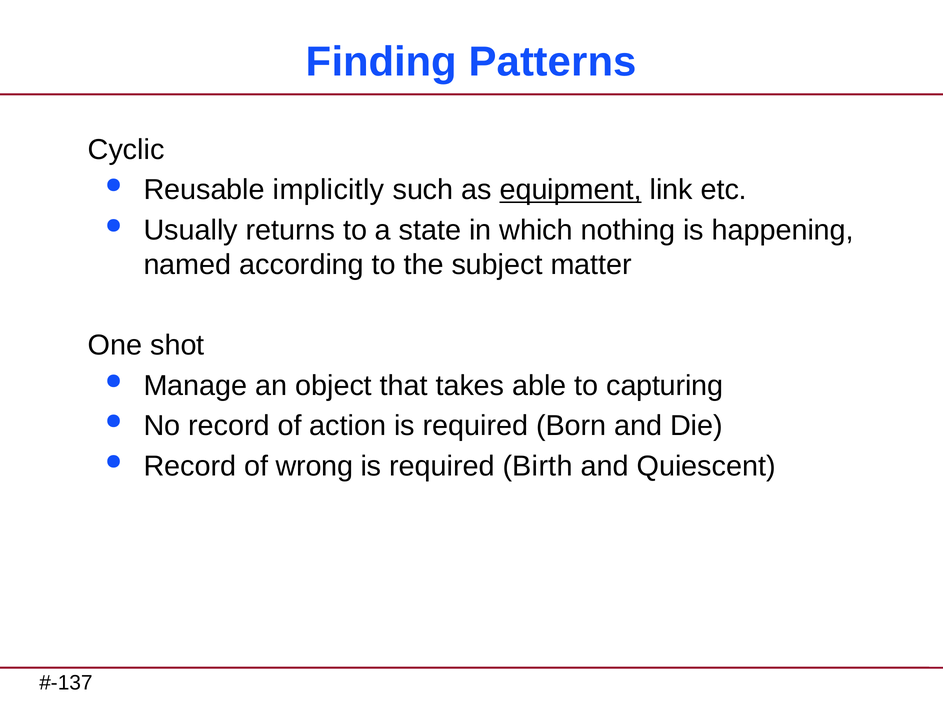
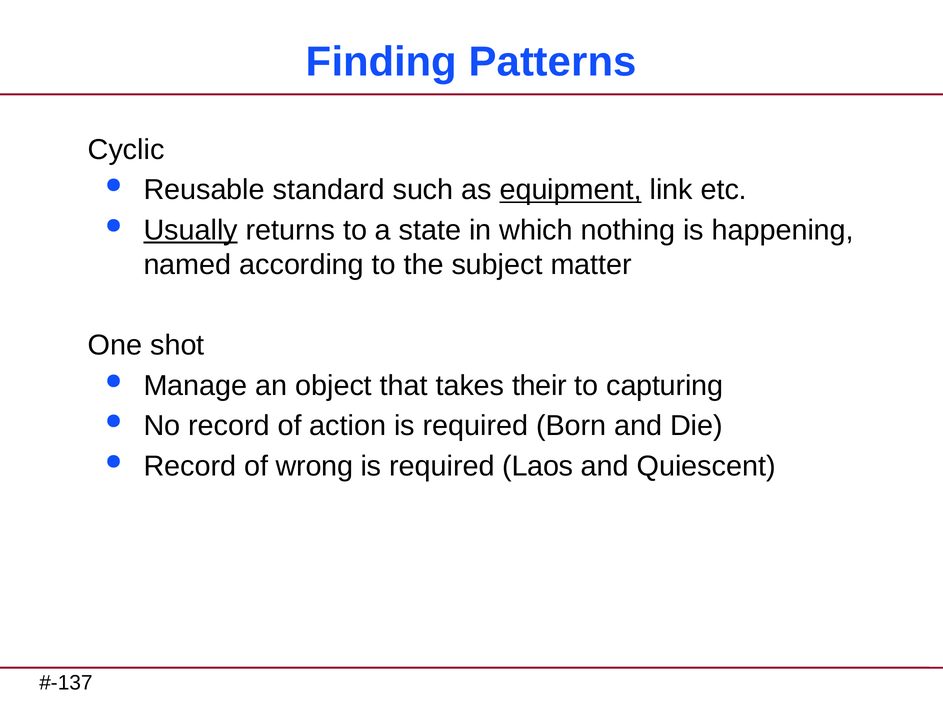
implicitly: implicitly -> standard
Usually underline: none -> present
able: able -> their
Birth: Birth -> Laos
